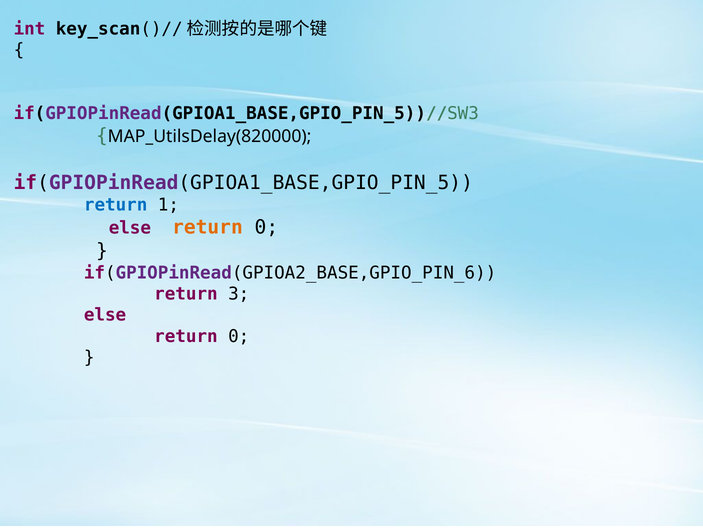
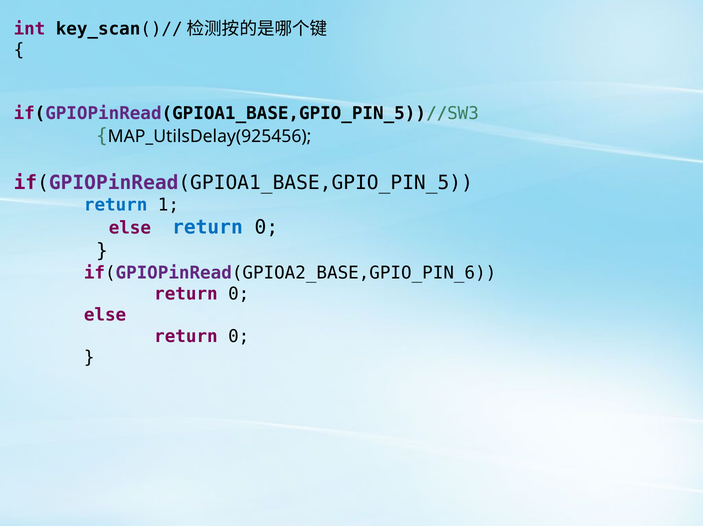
MAP_UtilsDelay(820000: MAP_UtilsDelay(820000 -> MAP_UtilsDelay(925456
return at (207, 227) colour: orange -> blue
3 at (239, 294): 3 -> 0
